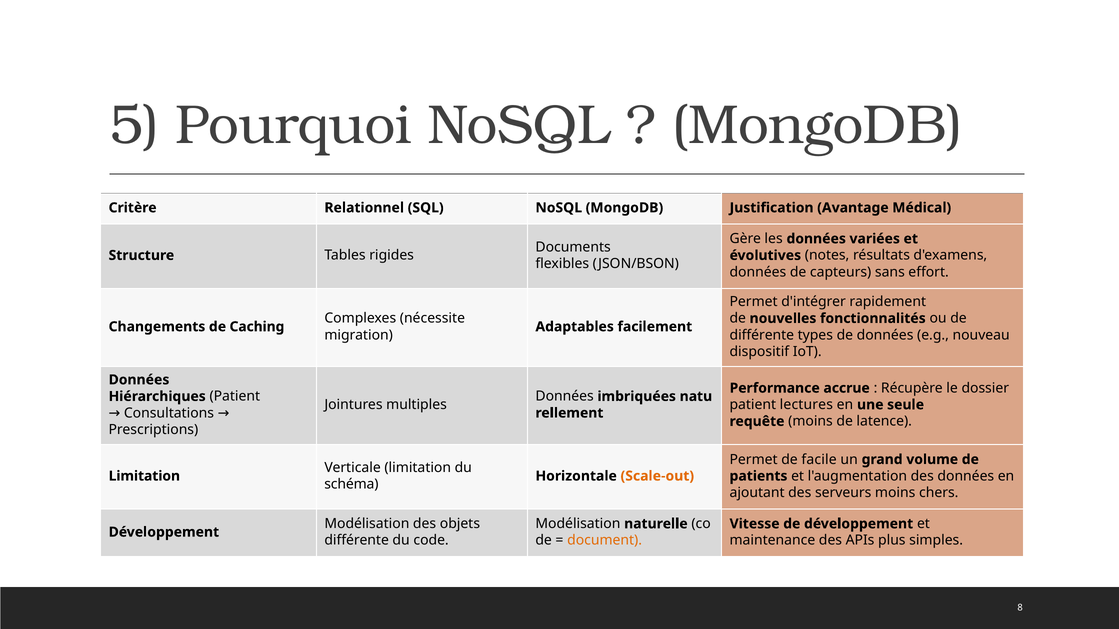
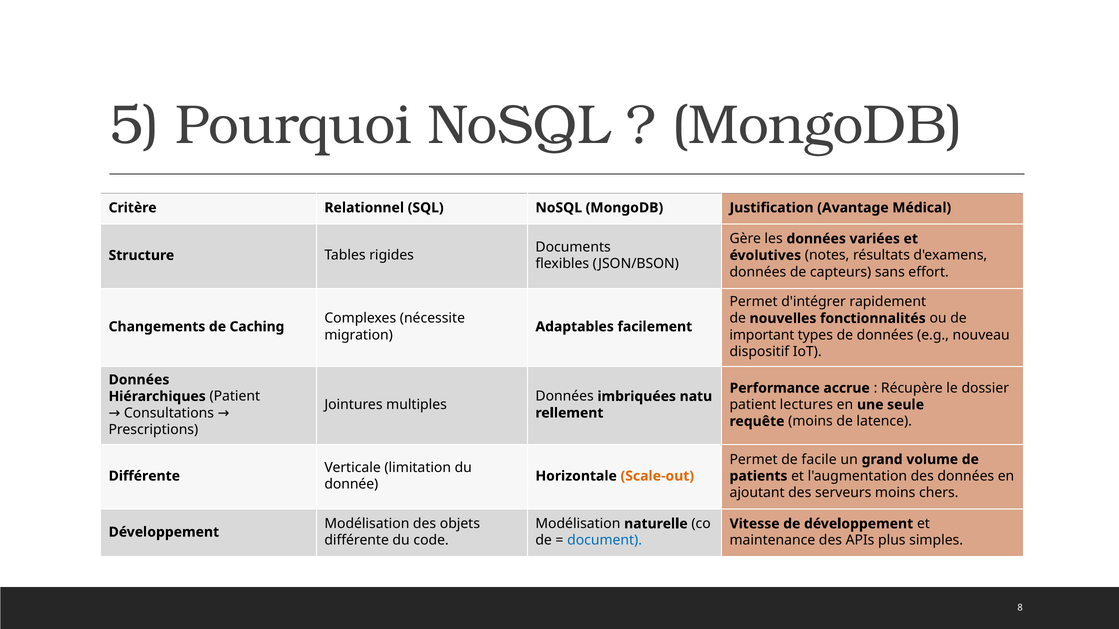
différente at (762, 335): différente -> important
Limitation at (144, 476): Limitation -> Différente
schéma: schéma -> donnée
document colour: orange -> blue
